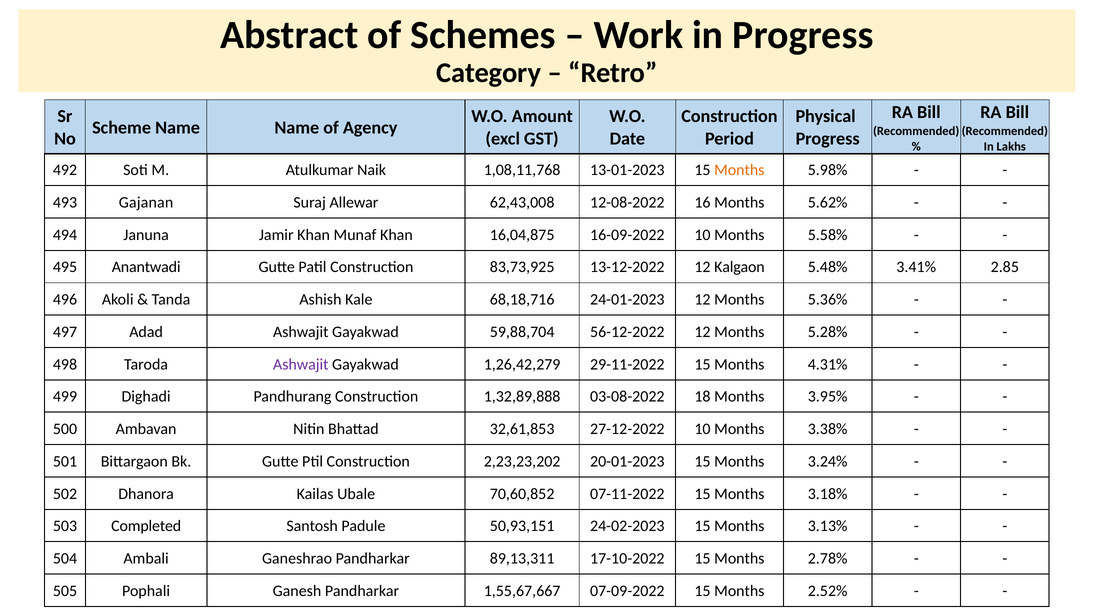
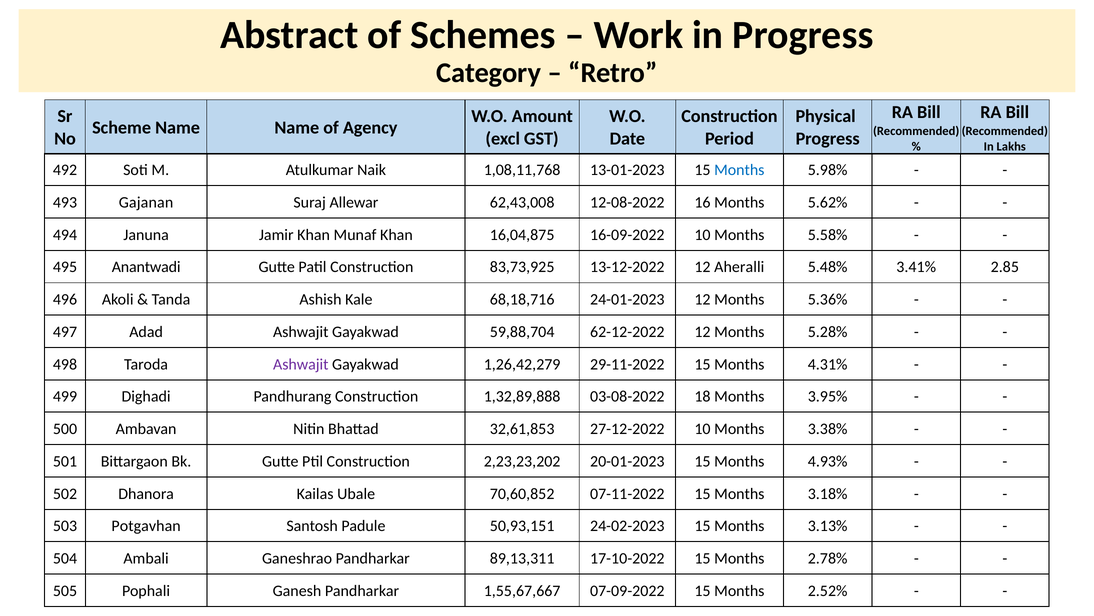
Months at (739, 170) colour: orange -> blue
Kalgaon: Kalgaon -> Aheralli
56-12-2022: 56-12-2022 -> 62-12-2022
3.24%: 3.24% -> 4.93%
Completed: Completed -> Potgavhan
